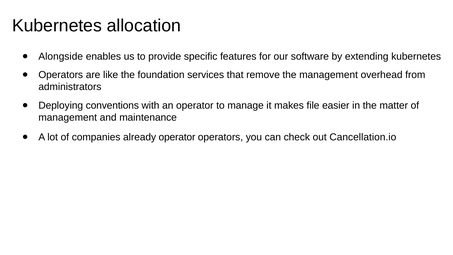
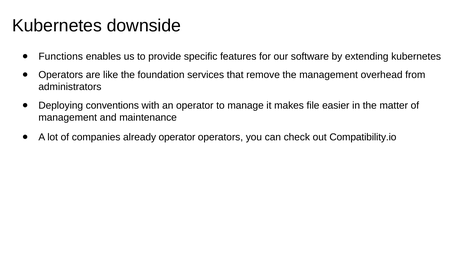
allocation: allocation -> downside
Alongside: Alongside -> Functions
Cancellation.io: Cancellation.io -> Compatibility.io
